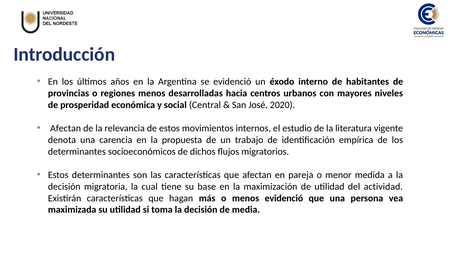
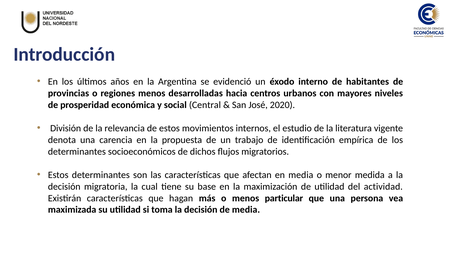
Afectan at (66, 128): Afectan -> División
en pareja: pareja -> media
menos evidenció: evidenció -> particular
